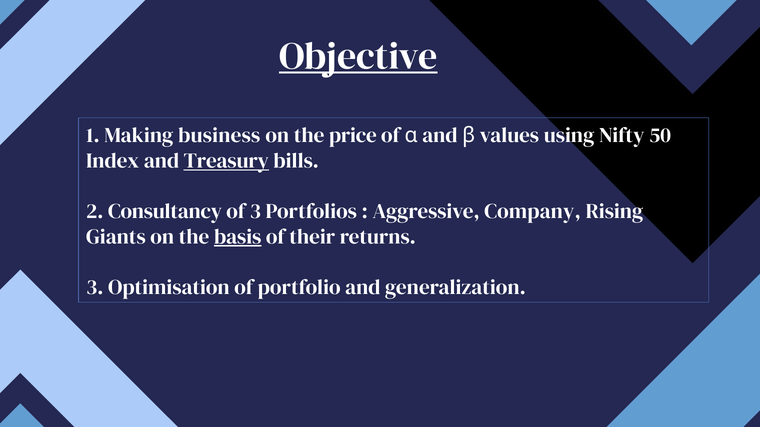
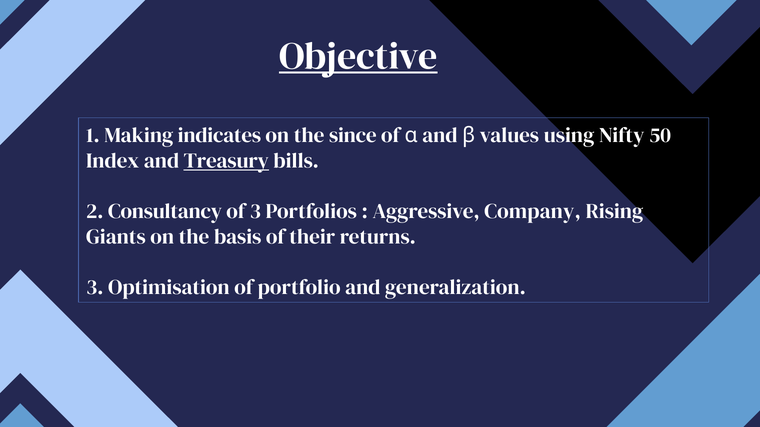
business: business -> indicates
price: price -> since
basis underline: present -> none
